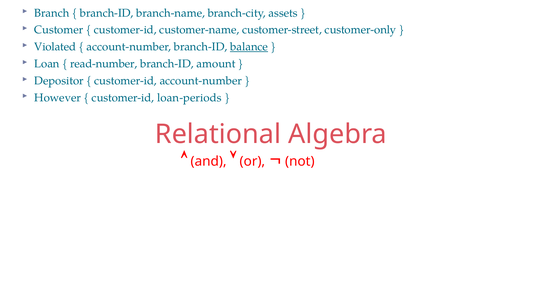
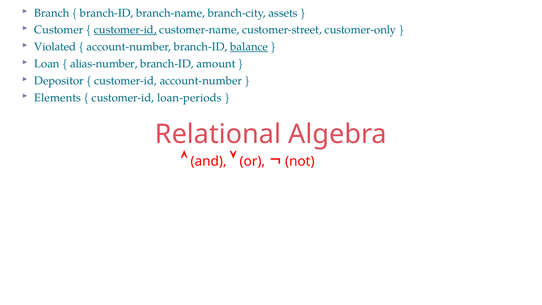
customer-id at (125, 30) underline: none -> present
read-number: read-number -> alias-number
However: However -> Elements
